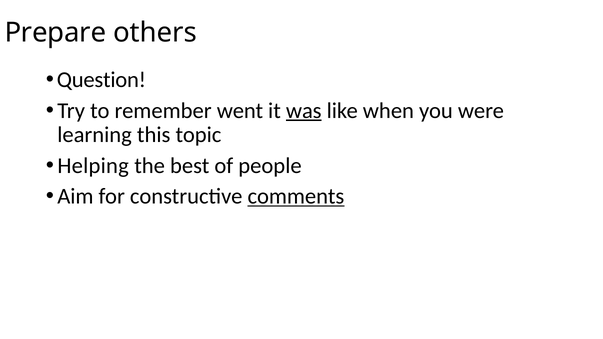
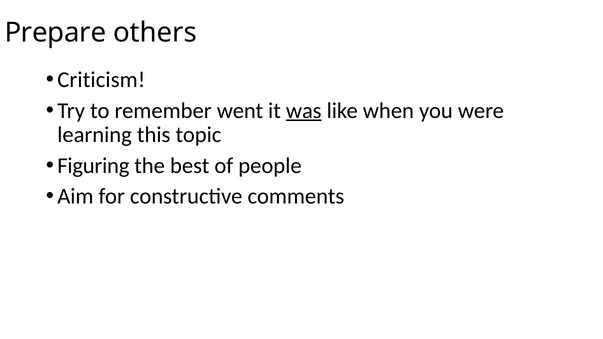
Question: Question -> Criticism
Helping: Helping -> Figuring
comments underline: present -> none
